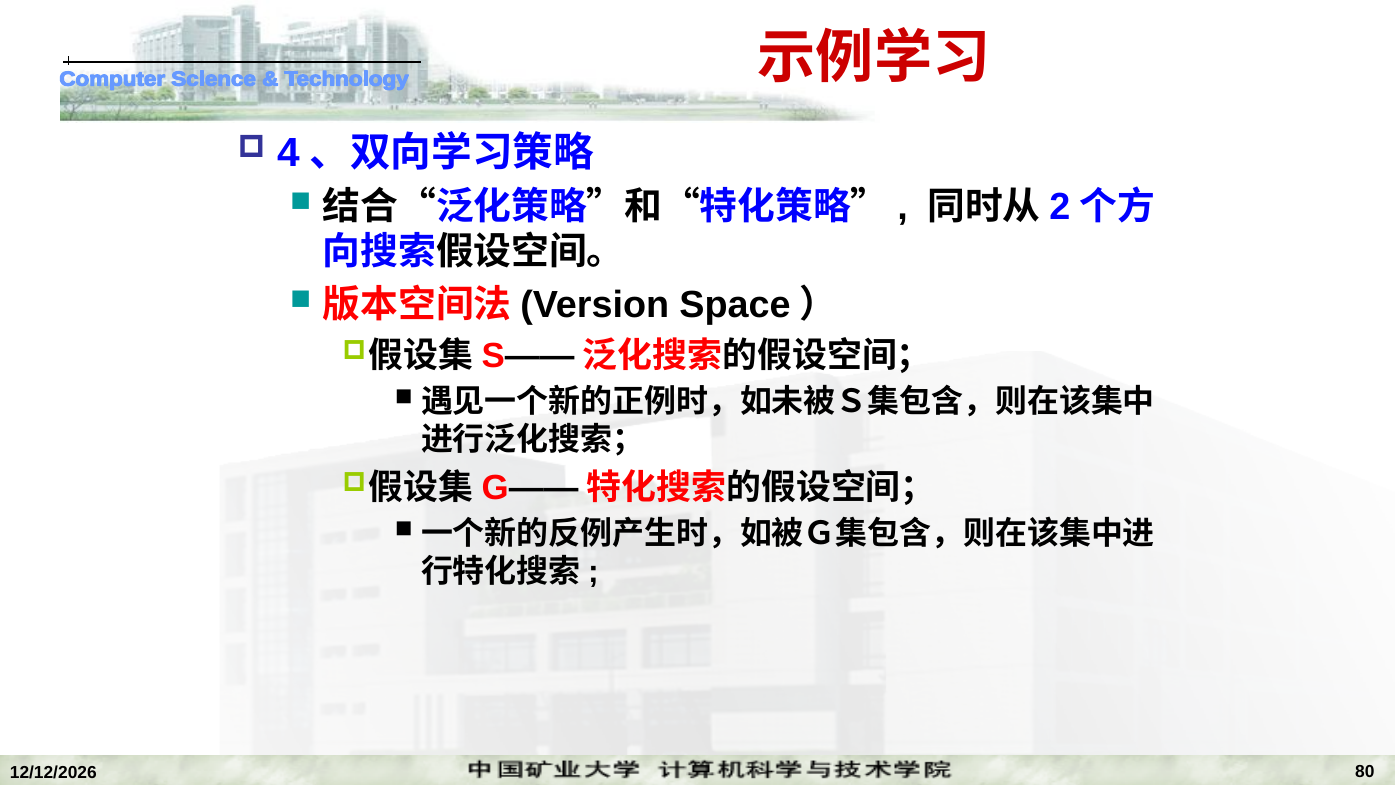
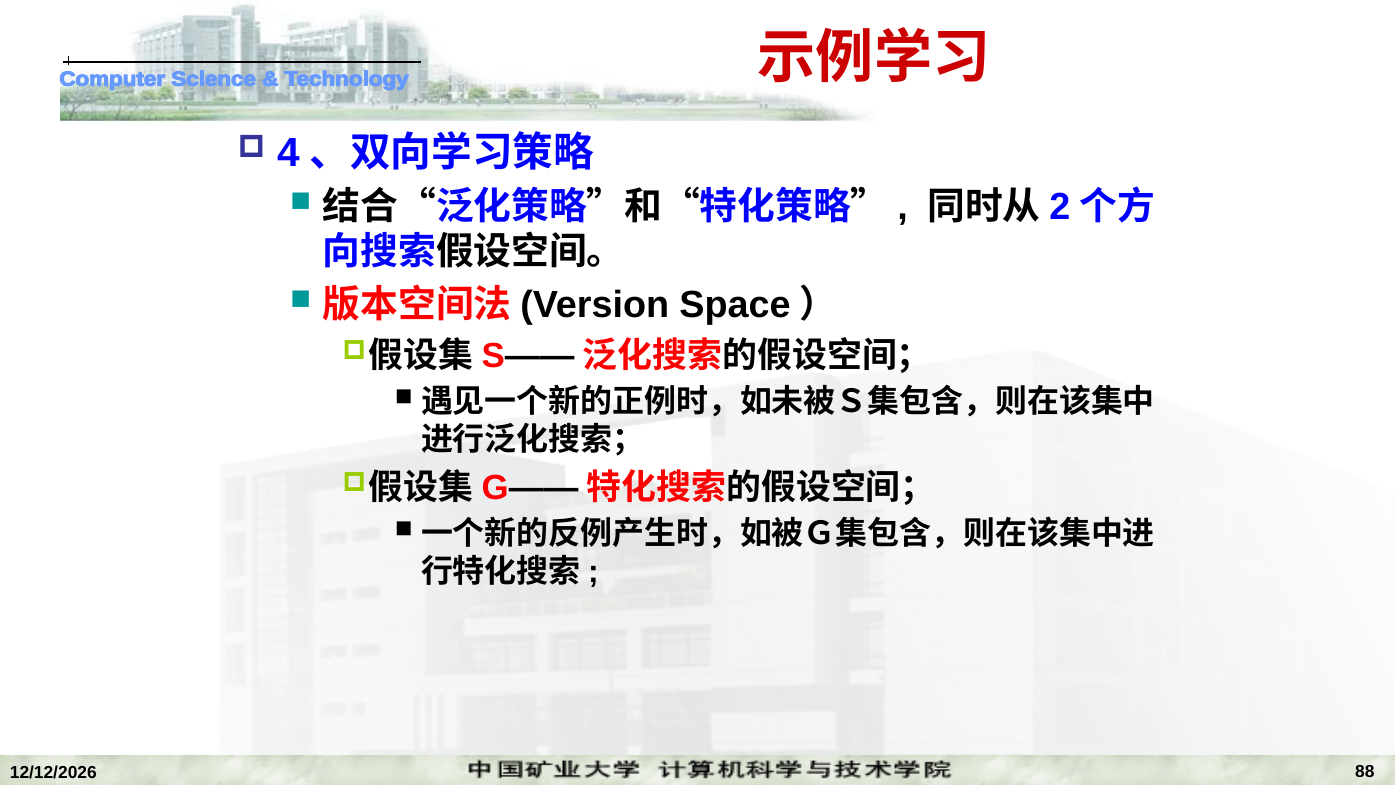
80: 80 -> 88
